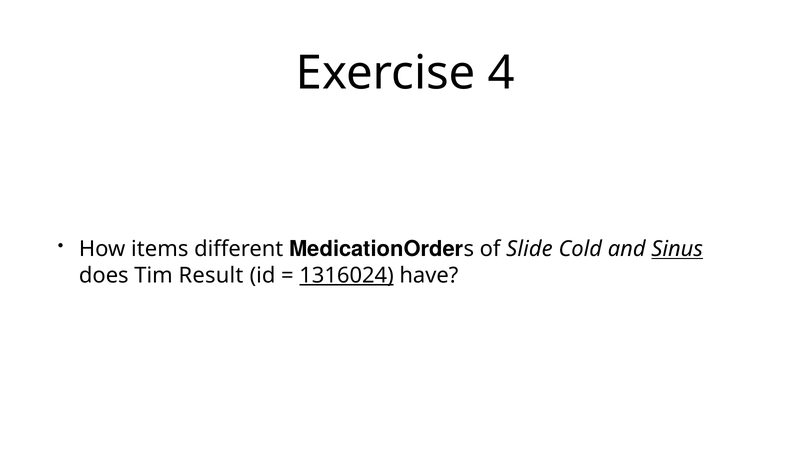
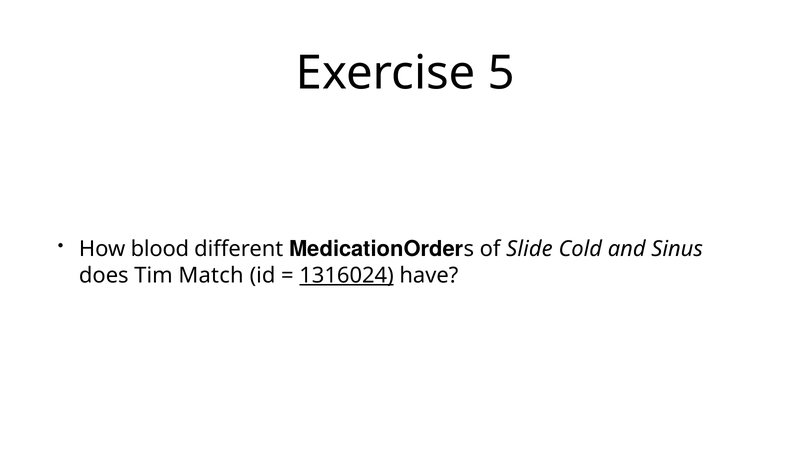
4: 4 -> 5
items: items -> blood
Sinus underline: present -> none
Result: Result -> Match
